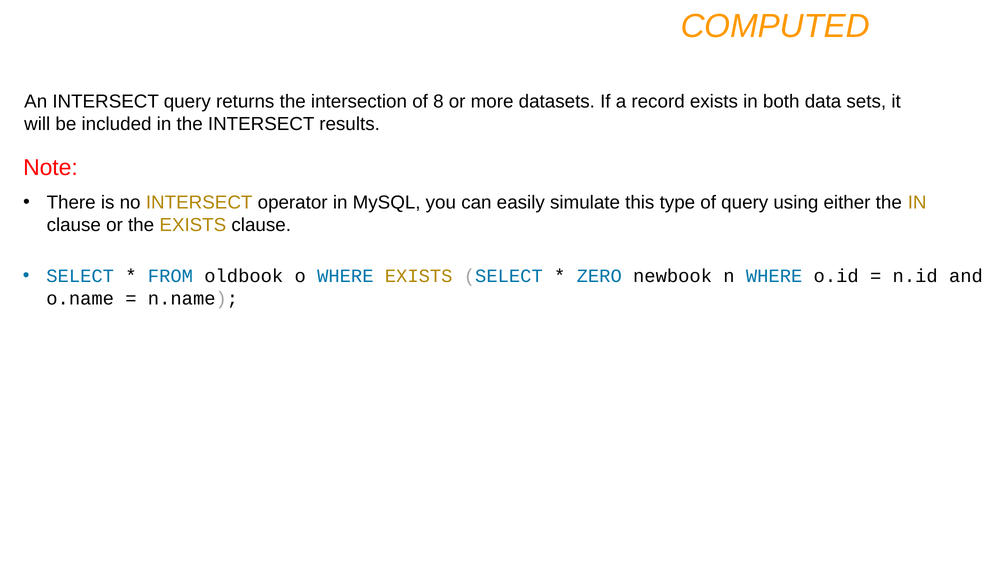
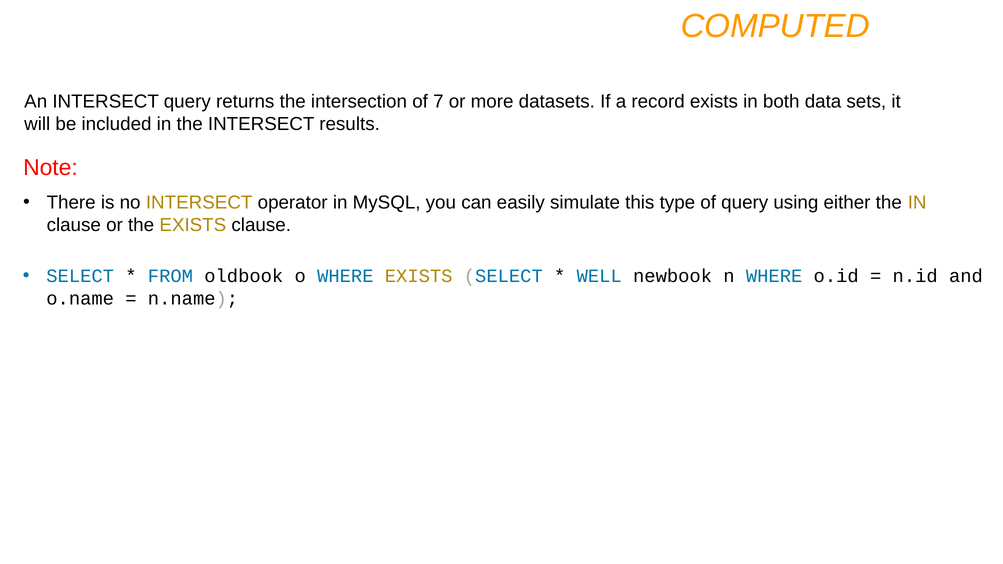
8: 8 -> 7
ZERO: ZERO -> WELL
